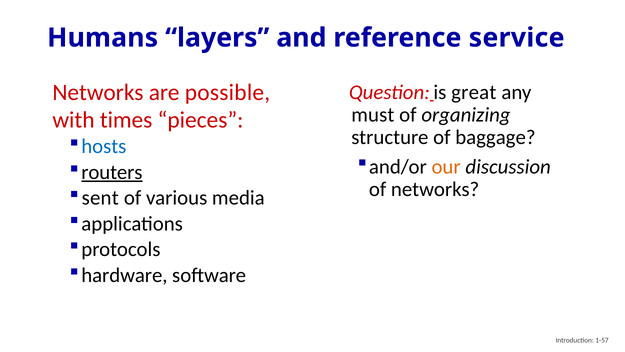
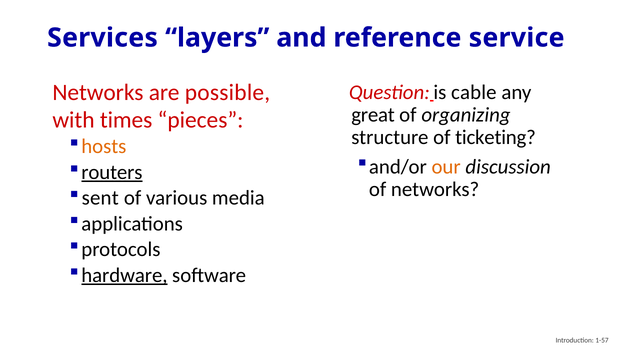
Humans: Humans -> Services
great: great -> cable
must: must -> great
baggage: baggage -> ticketing
hosts colour: blue -> orange
hardware underline: none -> present
